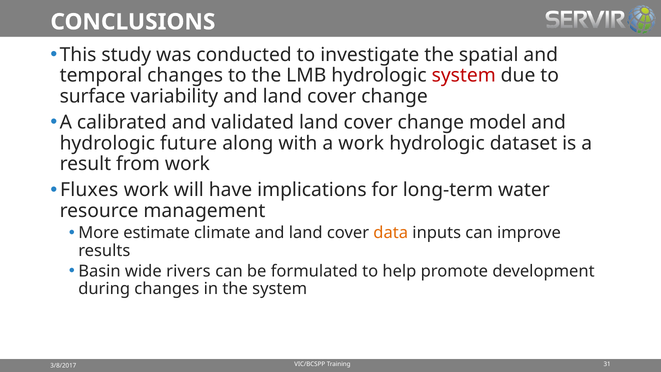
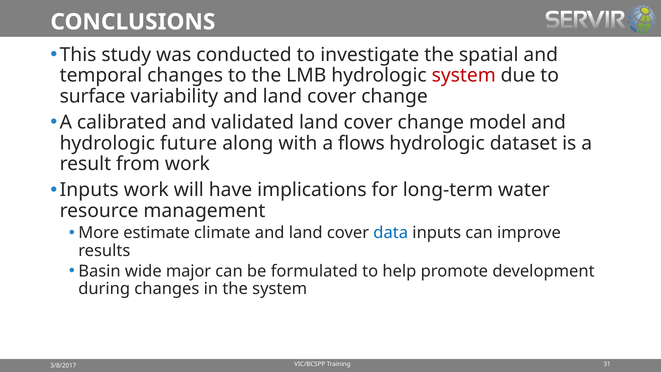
a work: work -> flows
Fluxes at (89, 190): Fluxes -> Inputs
data colour: orange -> blue
rivers: rivers -> major
